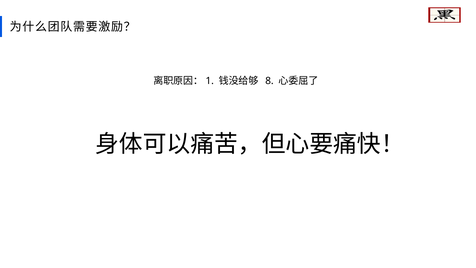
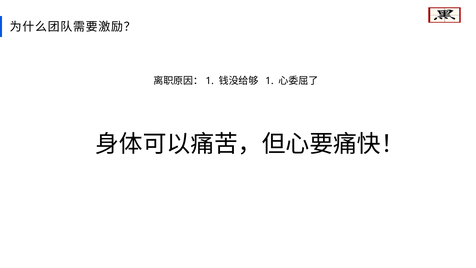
8 at (269, 81): 8 -> 1
